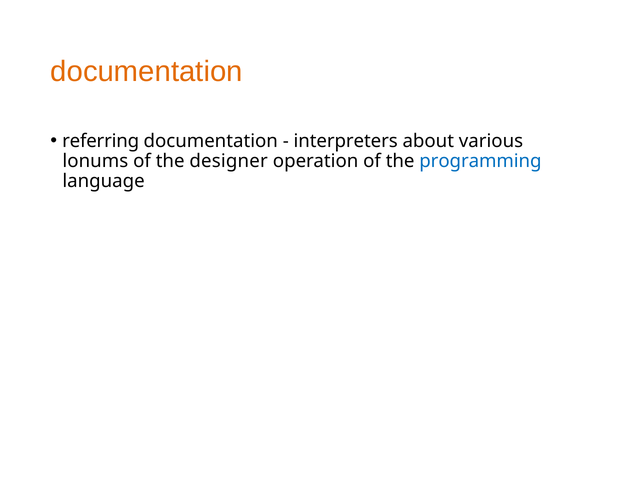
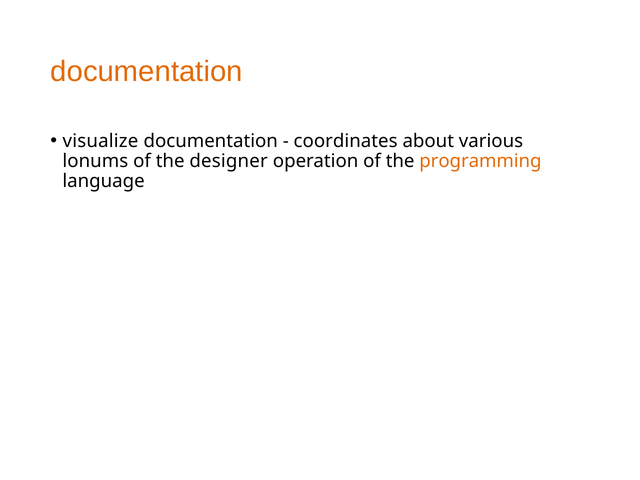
referring: referring -> visualize
interpreters: interpreters -> coordinates
programming colour: blue -> orange
